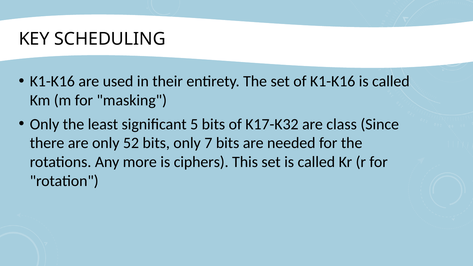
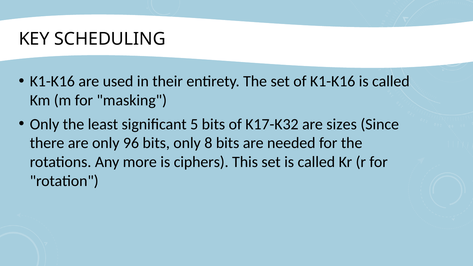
class: class -> sizes
52: 52 -> 96
7: 7 -> 8
